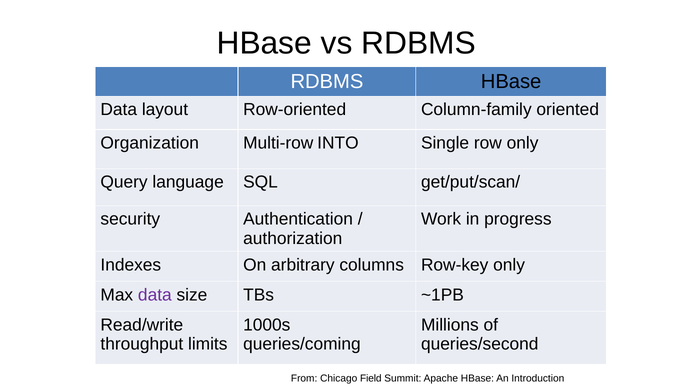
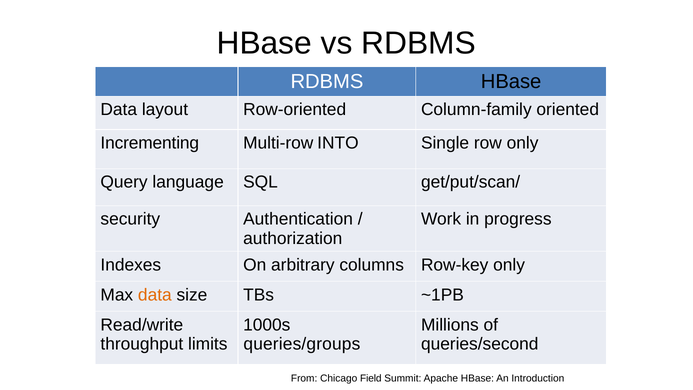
Organization: Organization -> Incrementing
data at (155, 295) colour: purple -> orange
queries/coming: queries/coming -> queries/groups
